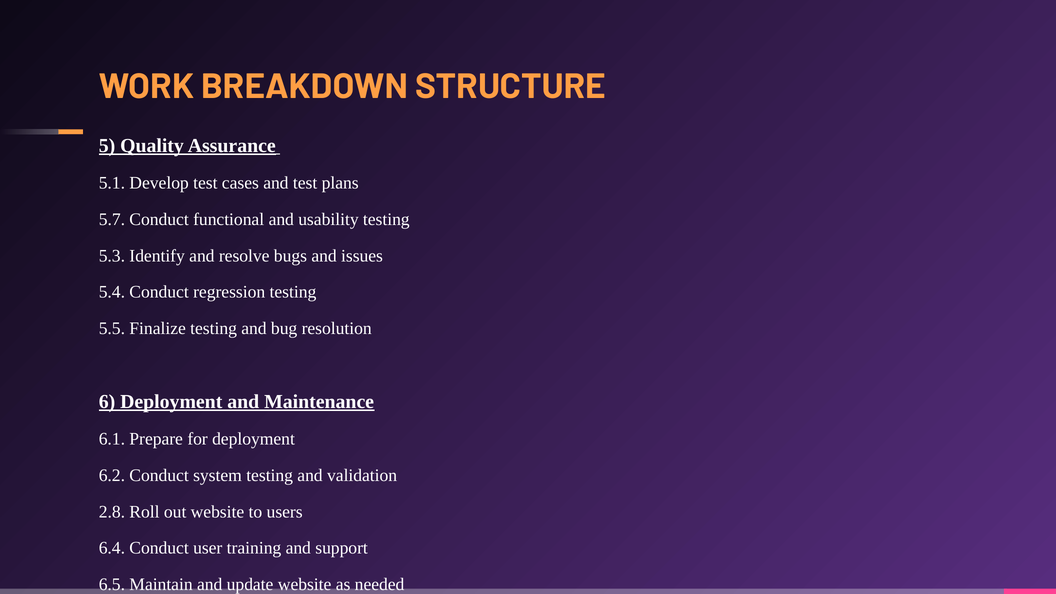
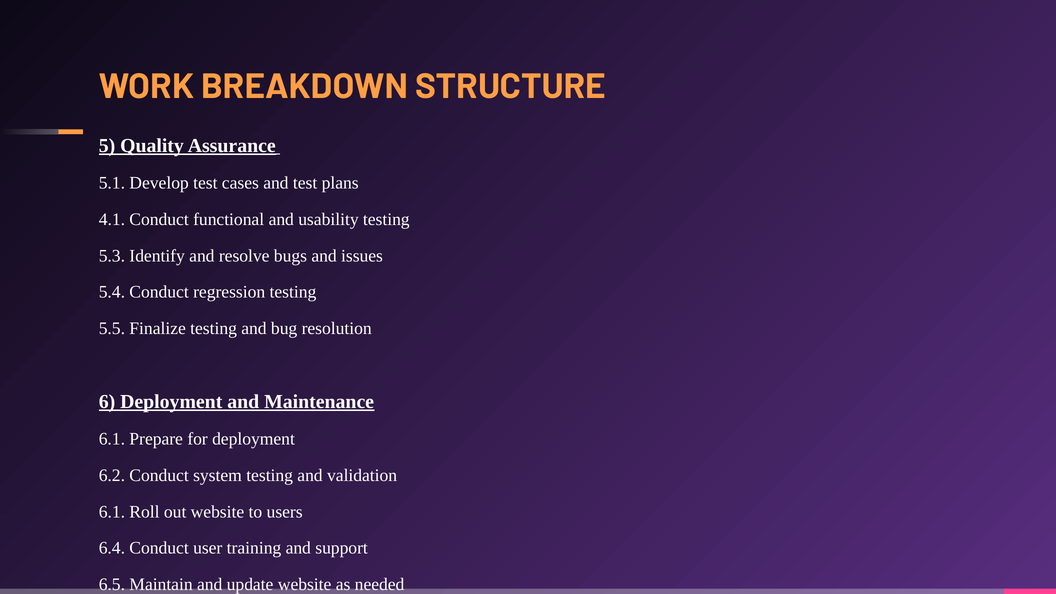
5.7: 5.7 -> 4.1
2.8 at (112, 512): 2.8 -> 6.1
